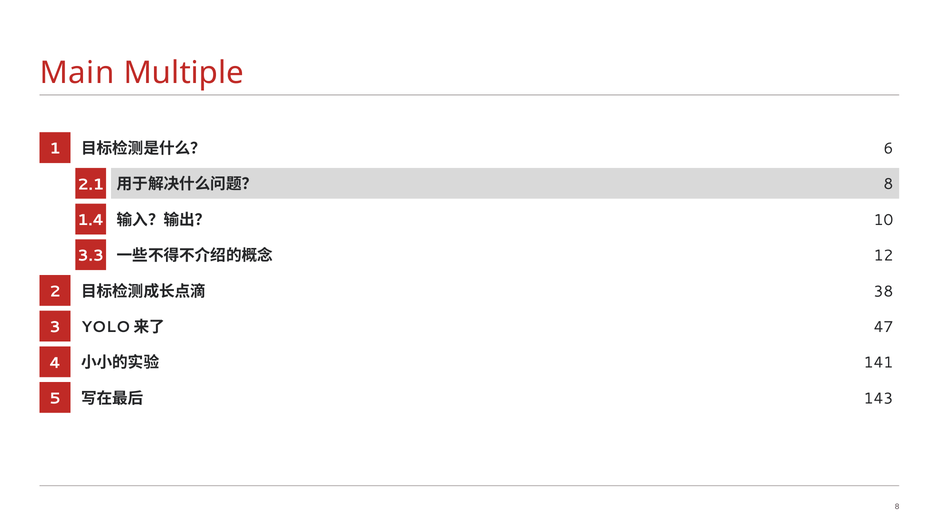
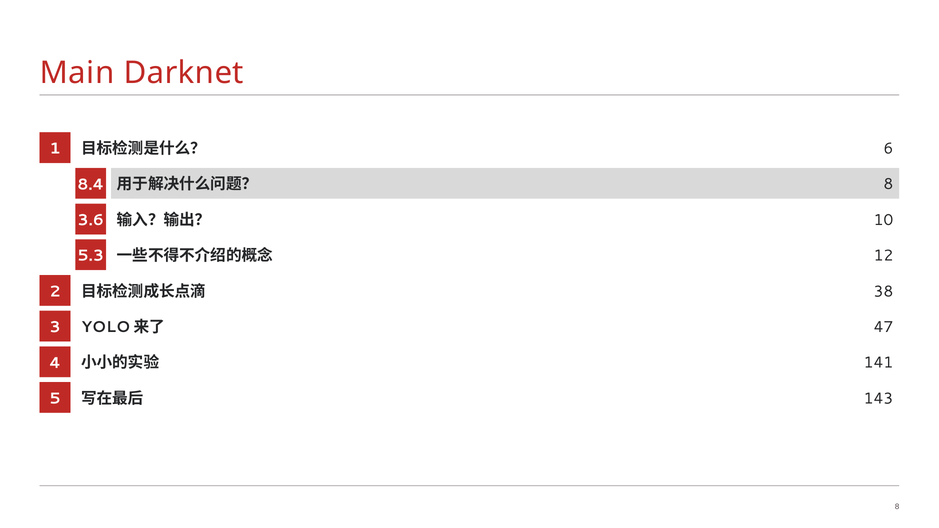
Multiple: Multiple -> Darknet
2.1: 2.1 -> 8.4
1.4: 1.4 -> 3.6
3.3: 3.3 -> 5.3
